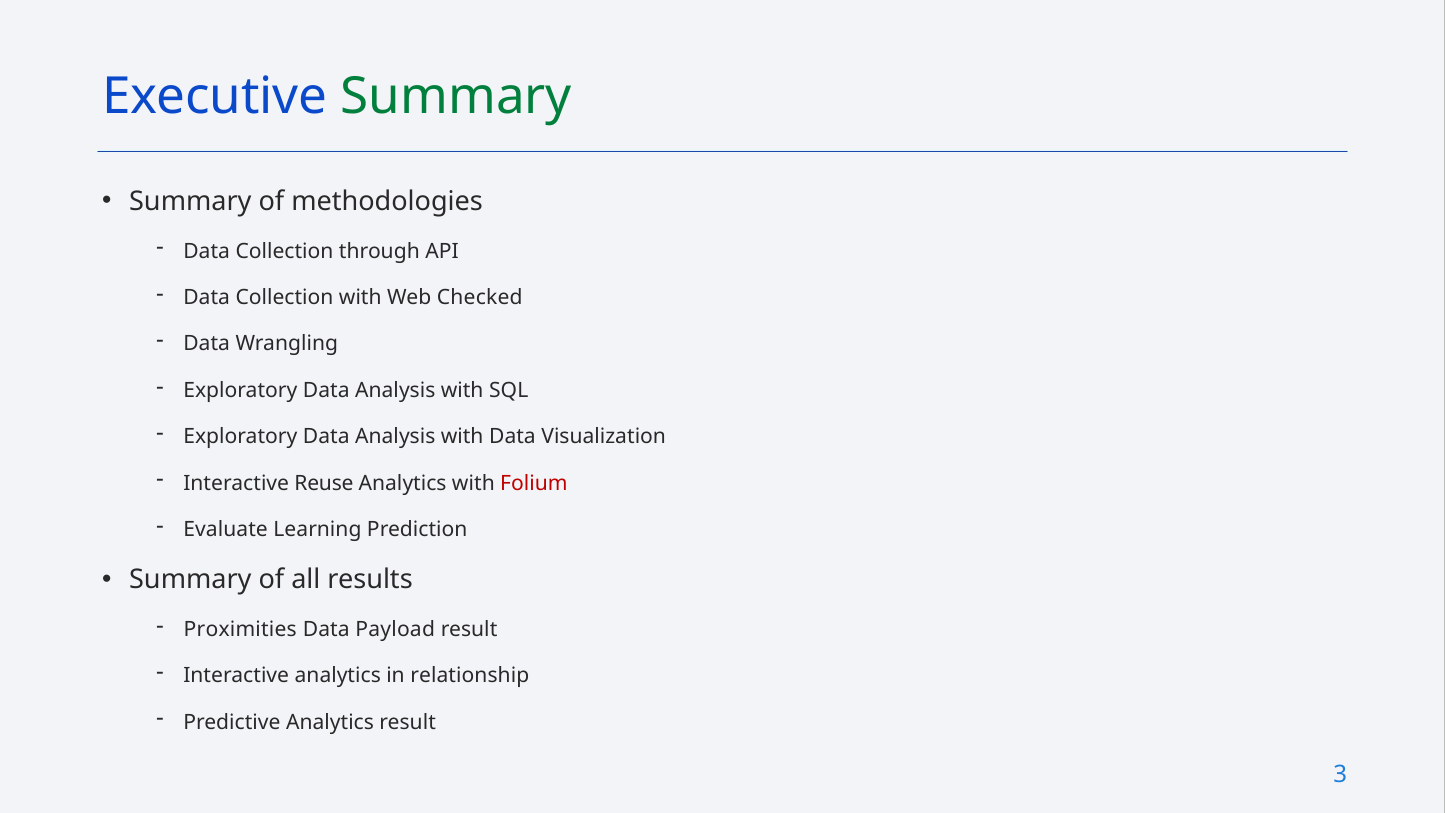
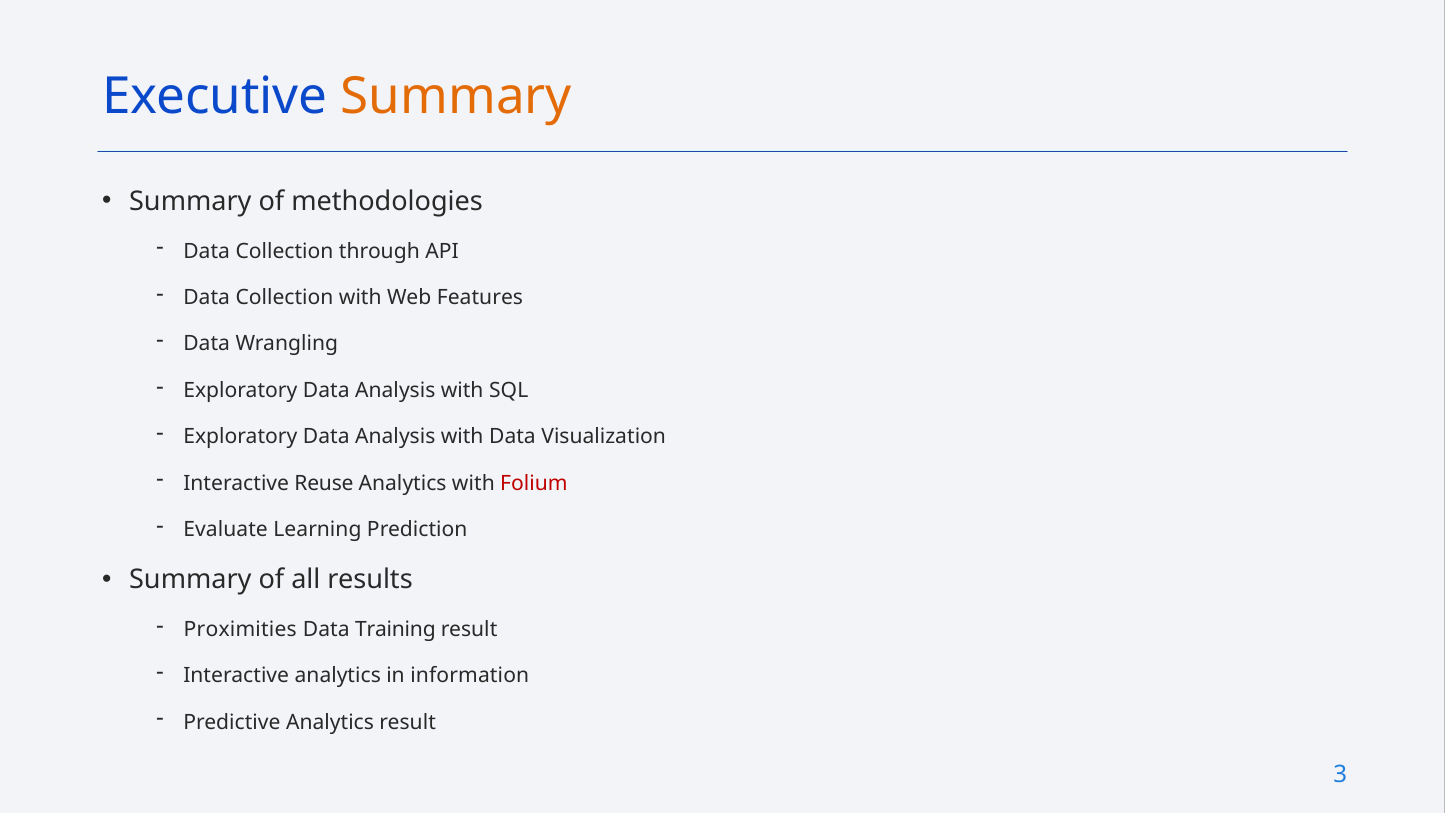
Summary at (456, 97) colour: green -> orange
Checked: Checked -> Features
Payload: Payload -> Training
relationship: relationship -> information
